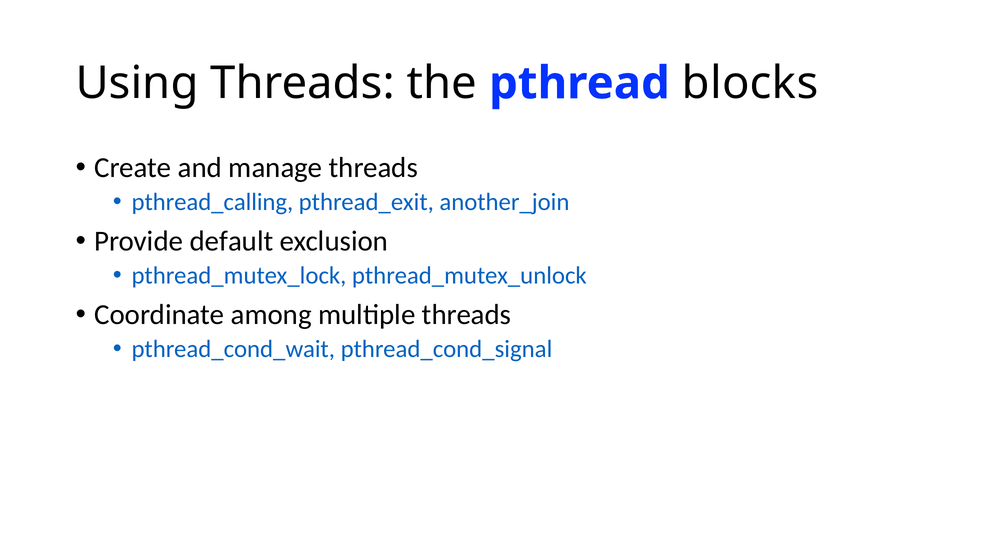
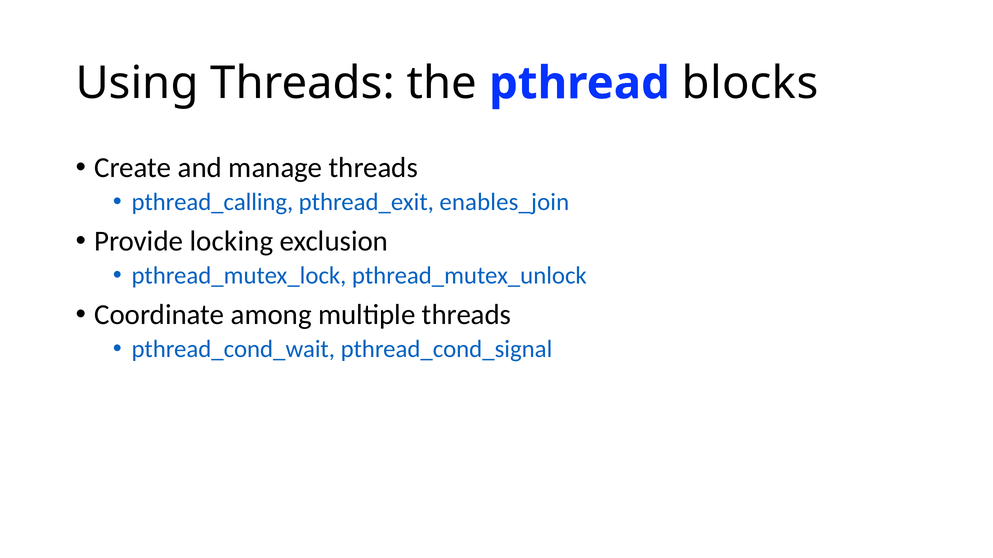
another_join: another_join -> enables_join
default: default -> locking
